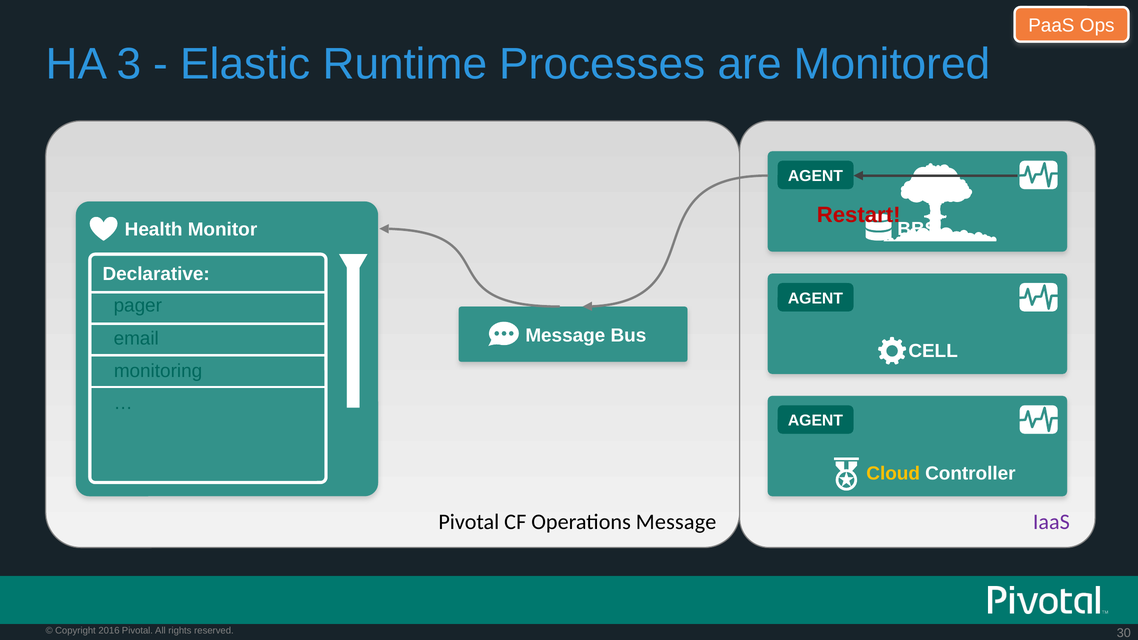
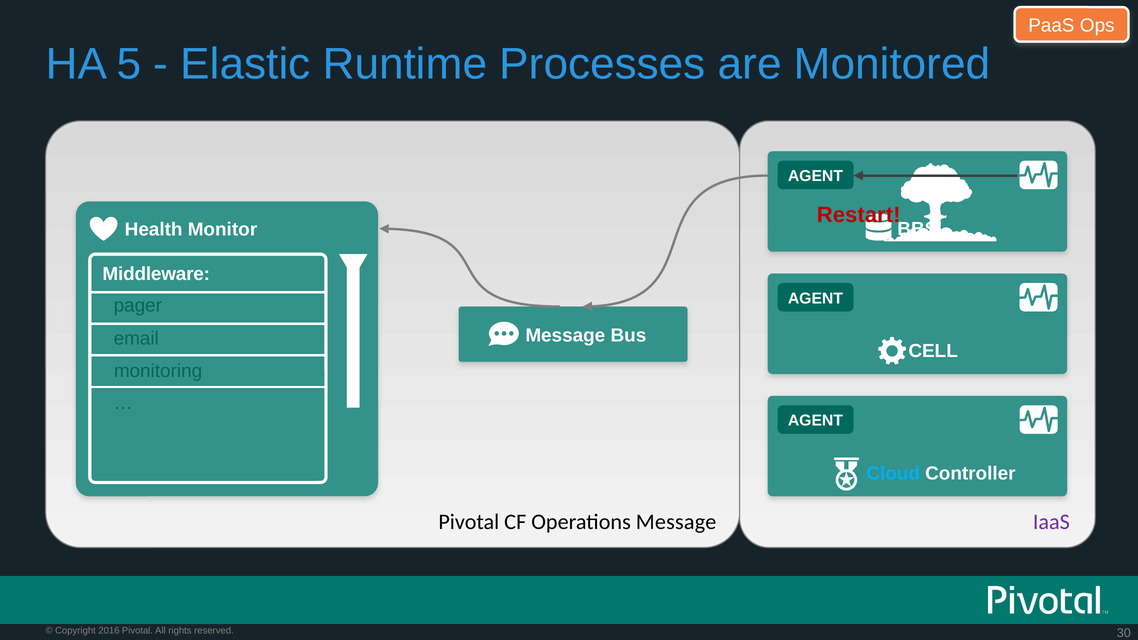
3: 3 -> 5
Declarative: Declarative -> Middleware
Cloud colour: yellow -> light blue
